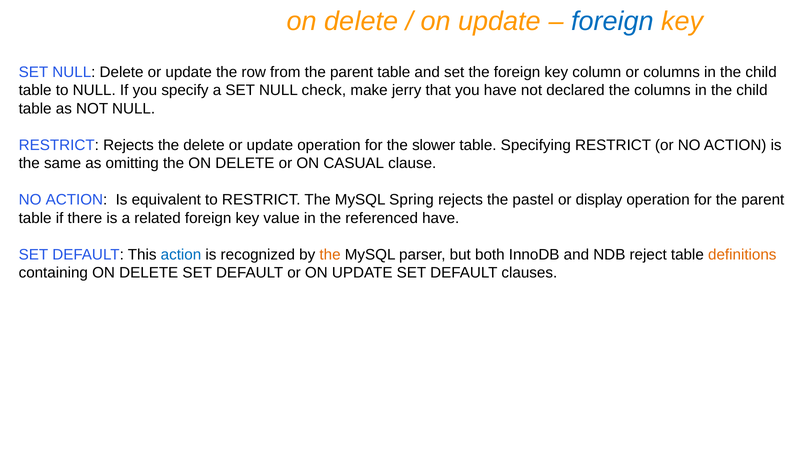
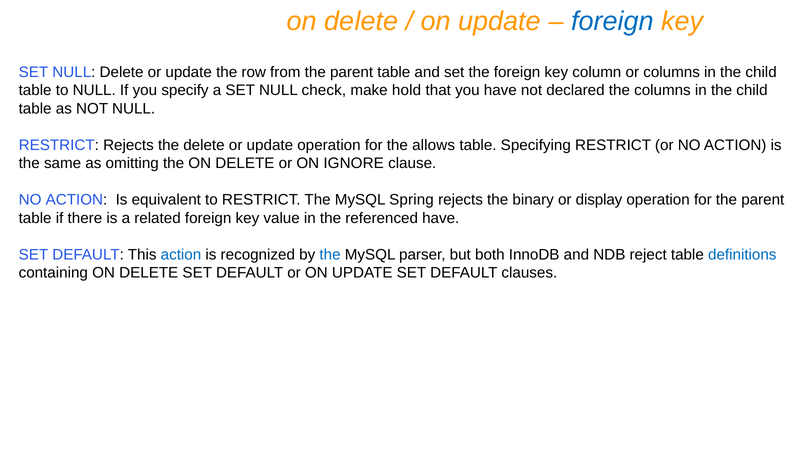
jerry: jerry -> hold
slower: slower -> allows
CASUAL: CASUAL -> IGNORE
pastel: pastel -> binary
the at (330, 255) colour: orange -> blue
definitions colour: orange -> blue
